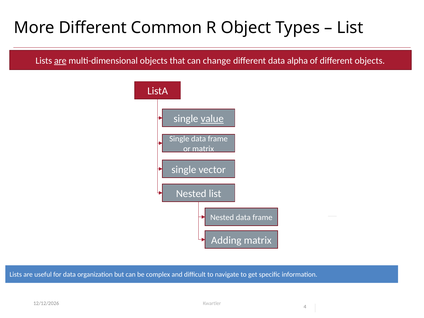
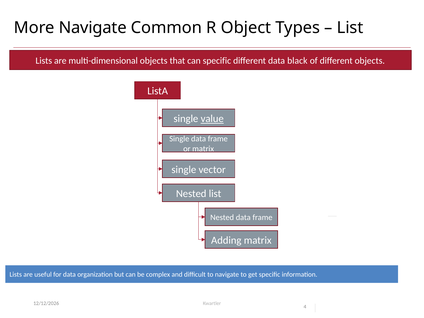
More Different: Different -> Navigate
are at (60, 61) underline: present -> none
can change: change -> specific
alpha: alpha -> black
